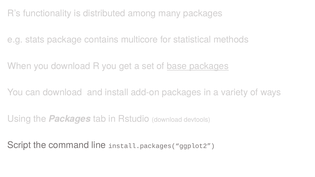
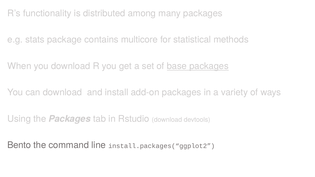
Script: Script -> Bento
